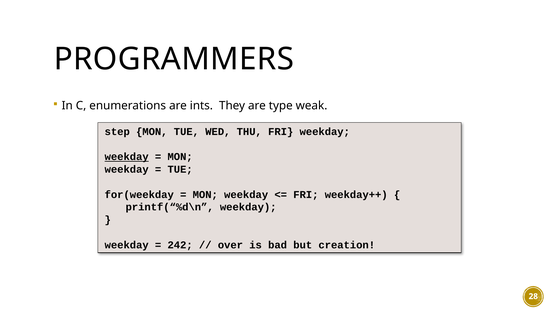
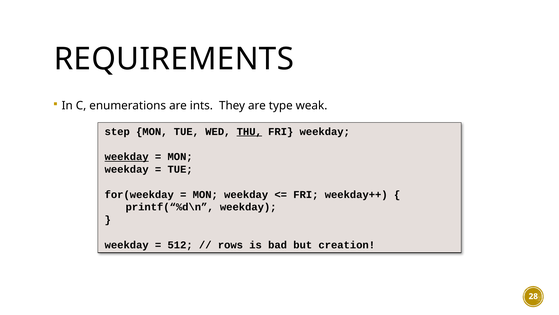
PROGRAMMERS: PROGRAMMERS -> REQUIREMENTS
THU underline: none -> present
242: 242 -> 512
over: over -> rows
